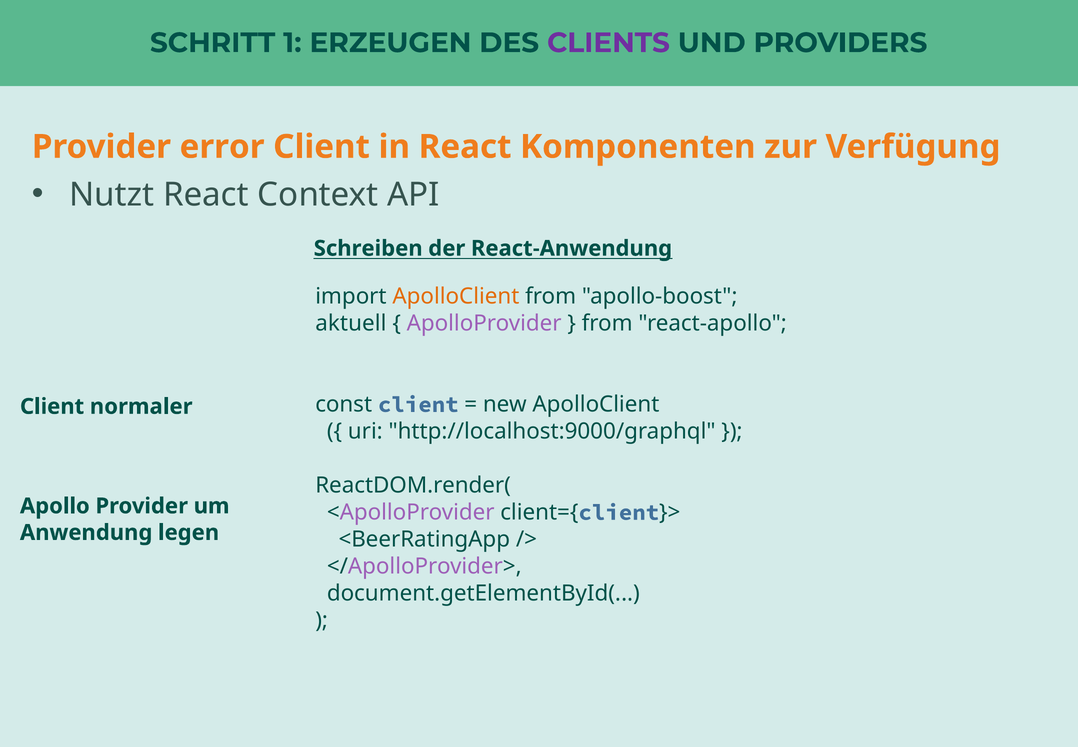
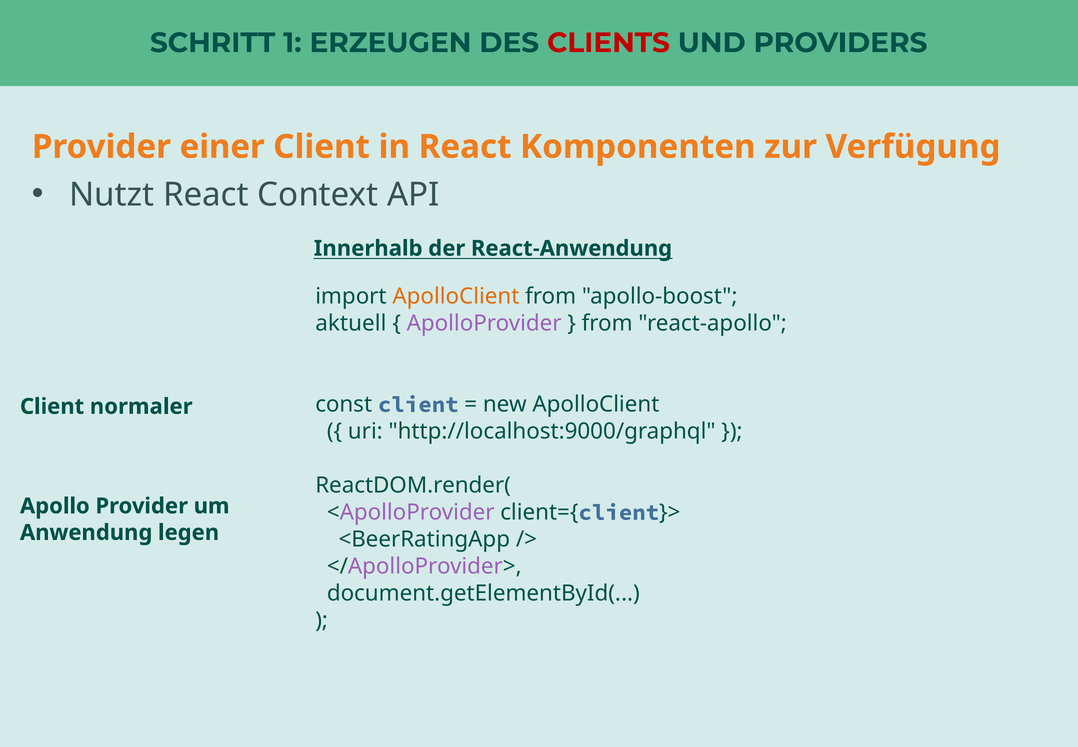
CLIENTS colour: purple -> red
error: error -> einer
Schreiben: Schreiben -> Innerhalb
